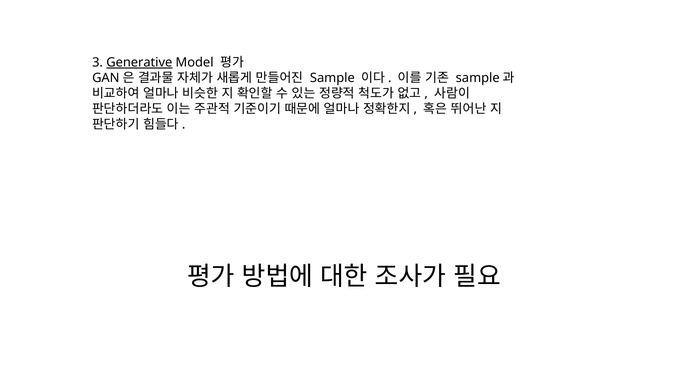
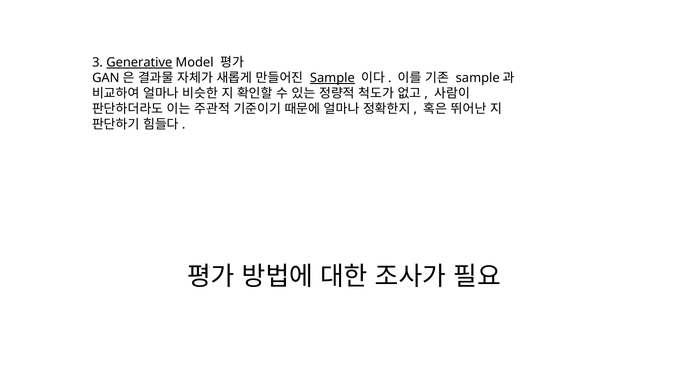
Sample underline: none -> present
